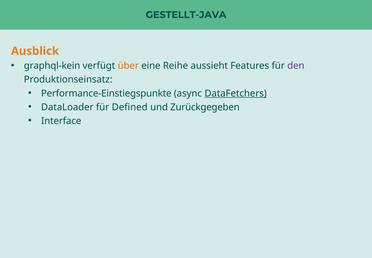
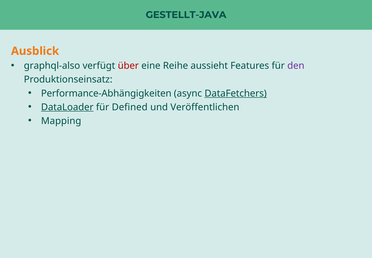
graphql-kein: graphql-kein -> graphql-also
über colour: orange -> red
Performance-Einstiegspunkte: Performance-Einstiegspunkte -> Performance-Abhängigkeiten
DataLoader underline: none -> present
Zurückgegeben: Zurückgegeben -> Veröffentlichen
Interface: Interface -> Mapping
